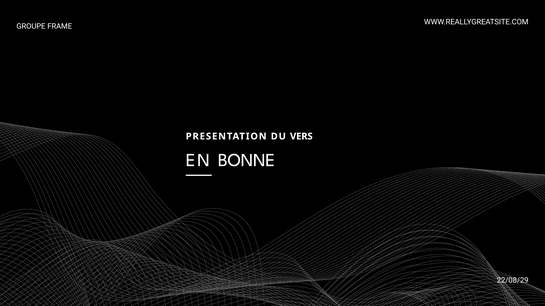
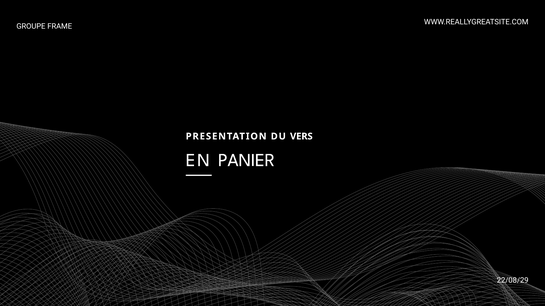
BONNE: BONNE -> PANIER
